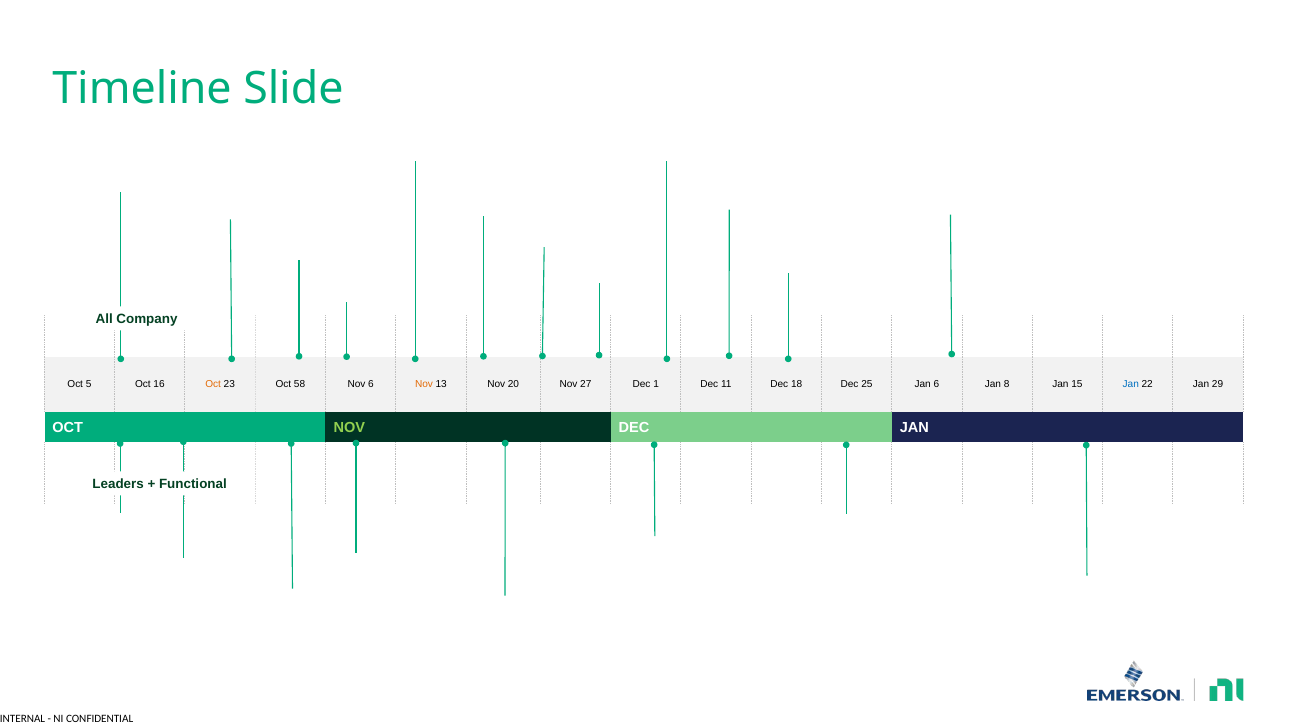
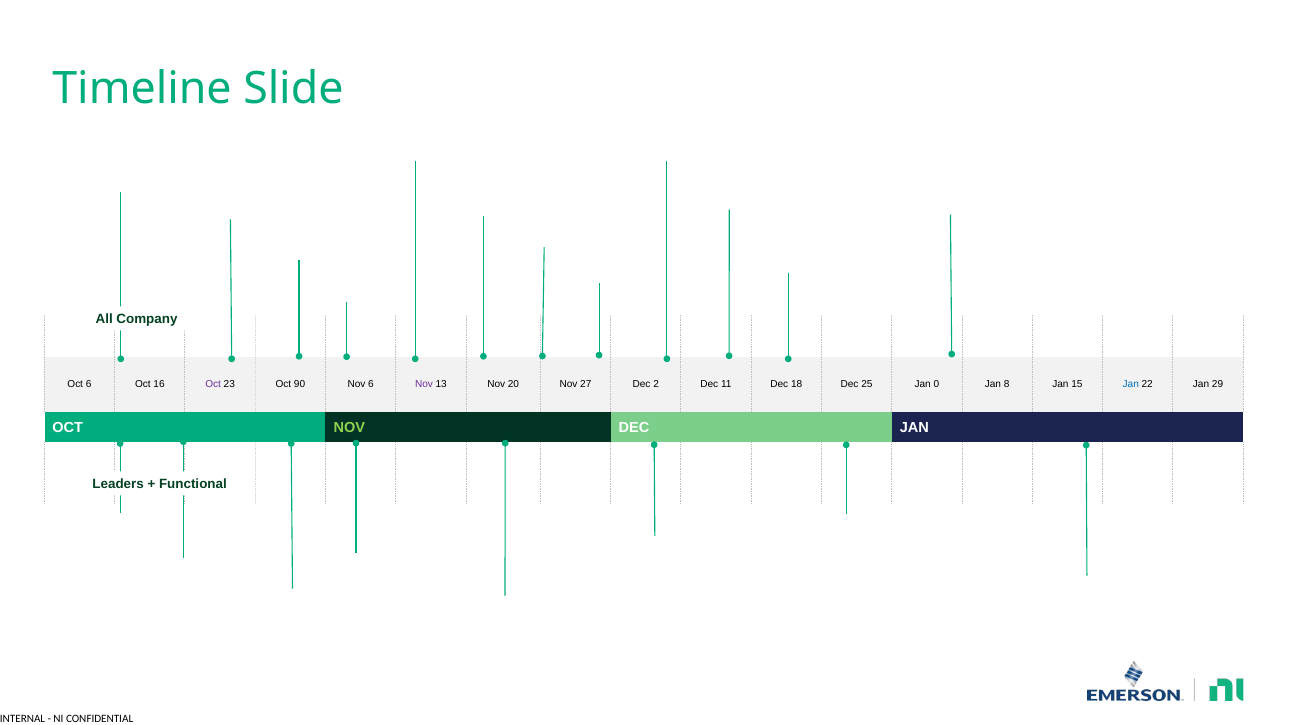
Oct 5: 5 -> 6
Oct at (213, 385) colour: orange -> purple
58: 58 -> 90
Nov at (424, 385) colour: orange -> purple
1: 1 -> 2
Jan 6: 6 -> 0
